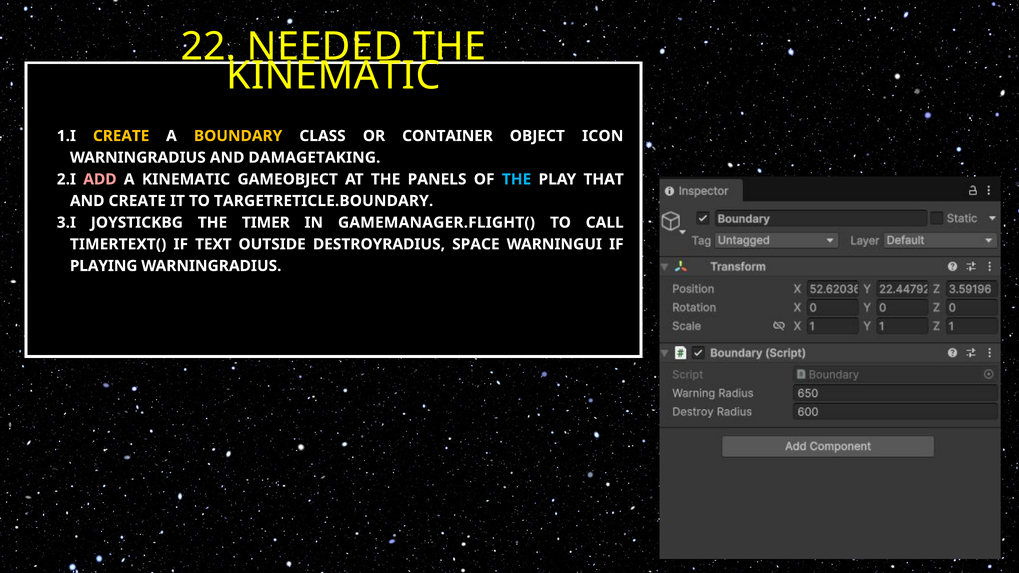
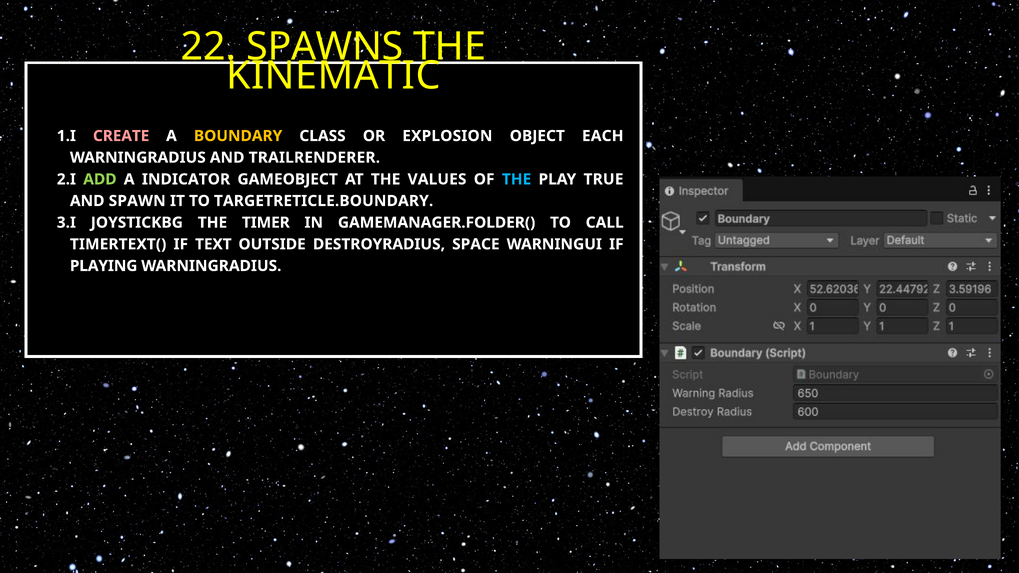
NEEDED: NEEDED -> SPAWNS
CREATE at (121, 136) colour: yellow -> pink
CONTAINER: CONTAINER -> EXPLOSION
ICON: ICON -> EACH
DAMAGETAKING: DAMAGETAKING -> TRAILRENDERER
ADD colour: pink -> light green
A KINEMATIC: KINEMATIC -> INDICATOR
PANELS: PANELS -> VALUES
THAT: THAT -> TRUE
AND CREATE: CREATE -> SPAWN
GAMEMANAGER.FLIGHT(: GAMEMANAGER.FLIGHT( -> GAMEMANAGER.FOLDER(
